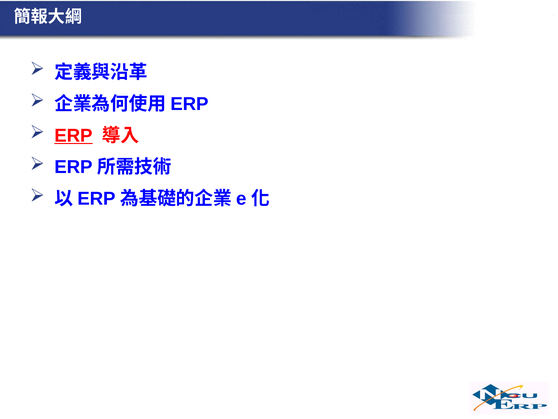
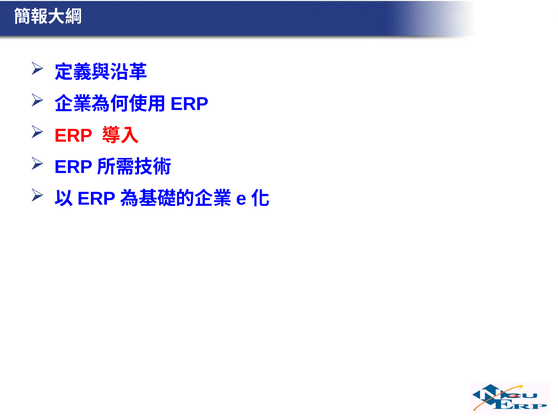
ERP underline: present -> none
